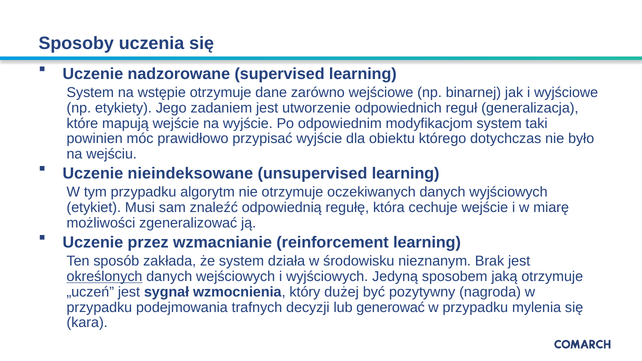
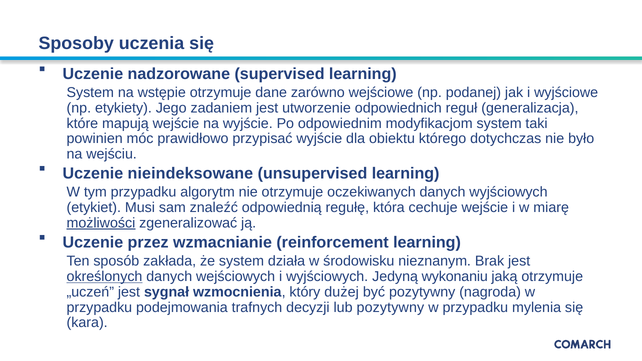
binarnej: binarnej -> podanej
możliwości underline: none -> present
sposobem: sposobem -> wykonaniu
lub generować: generować -> pozytywny
